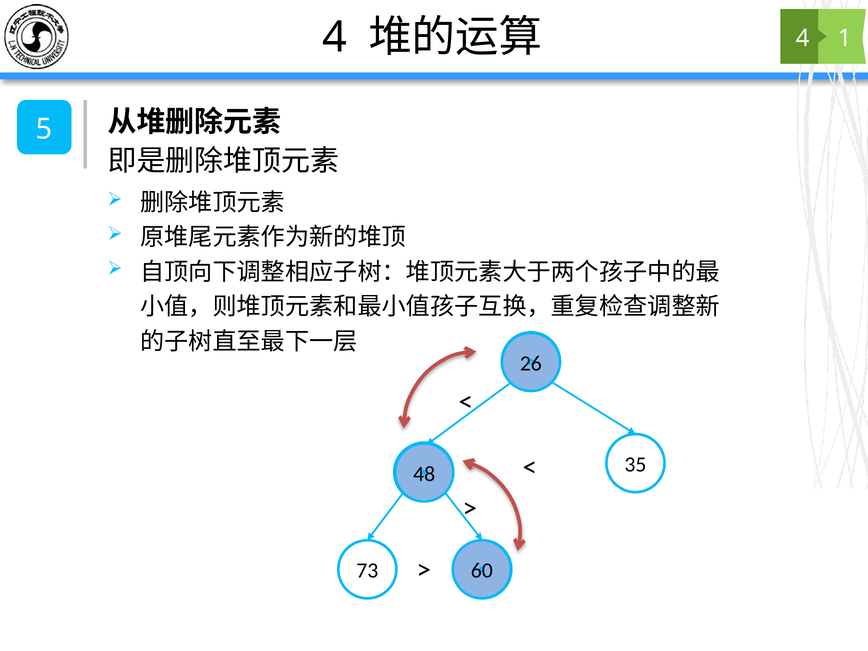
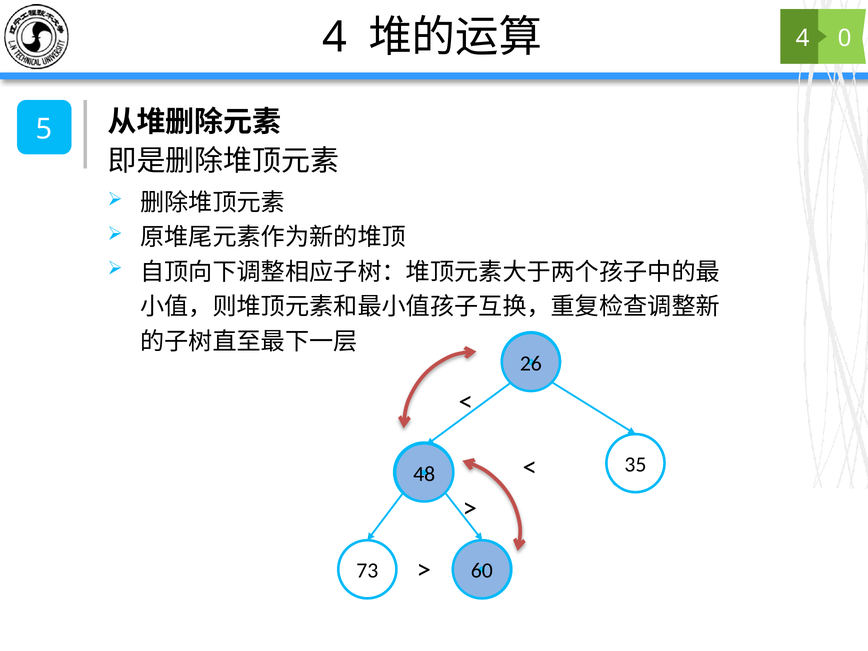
1: 1 -> 0
